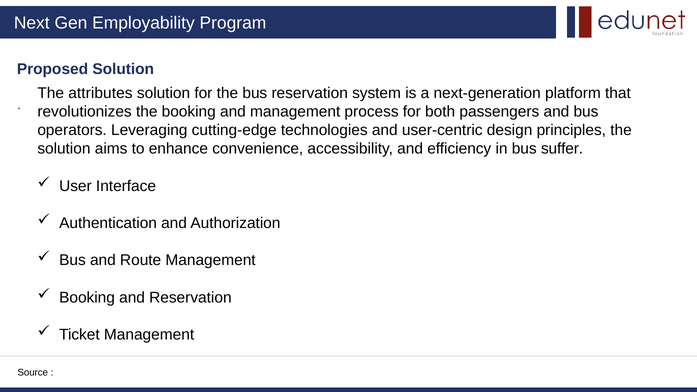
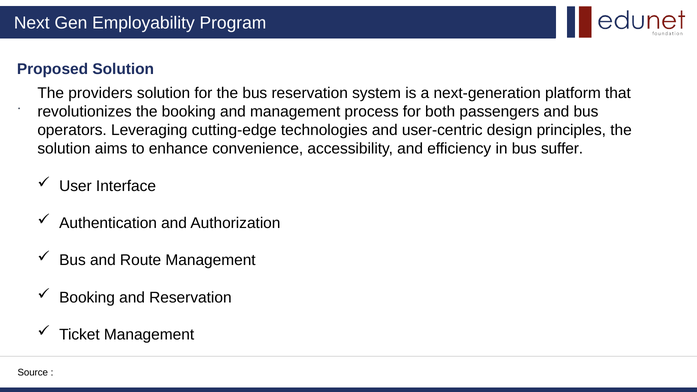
attributes: attributes -> providers
